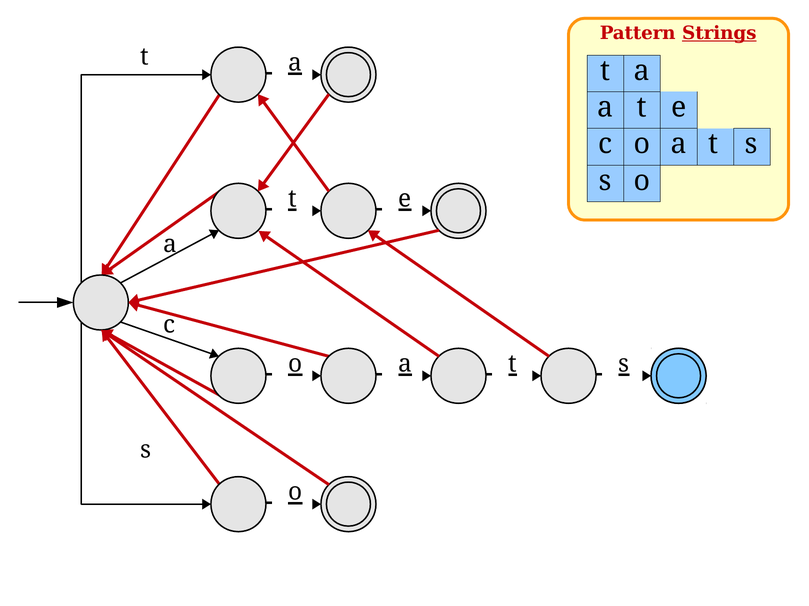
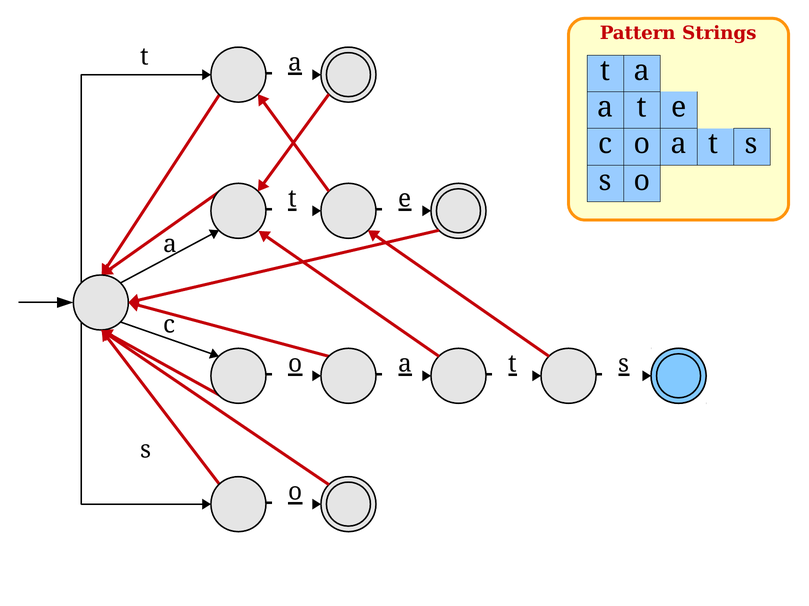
Strings underline: present -> none
